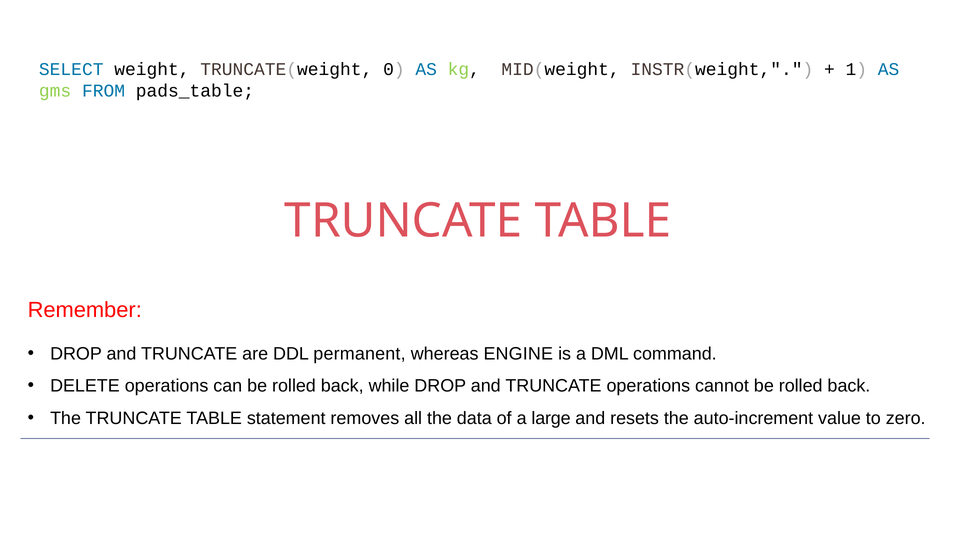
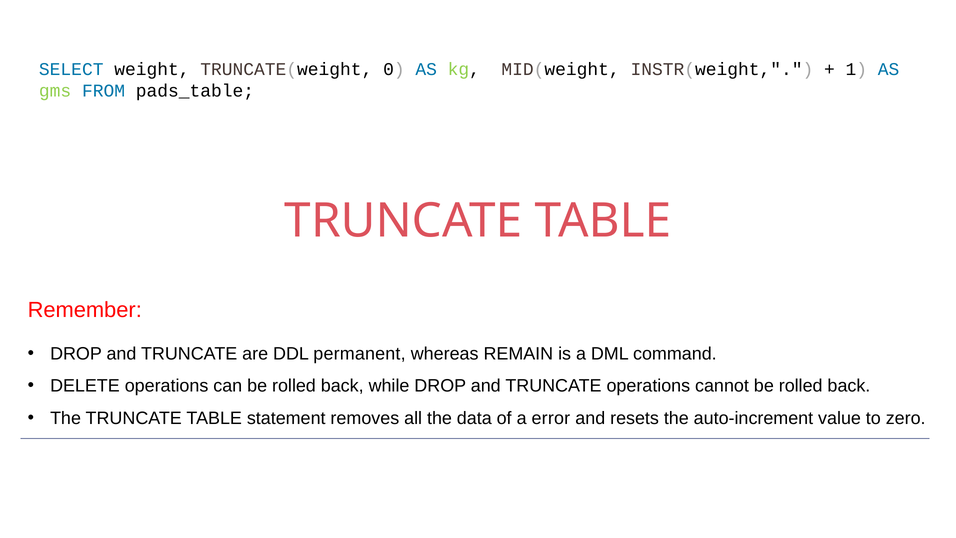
ENGINE: ENGINE -> REMAIN
large: large -> error
